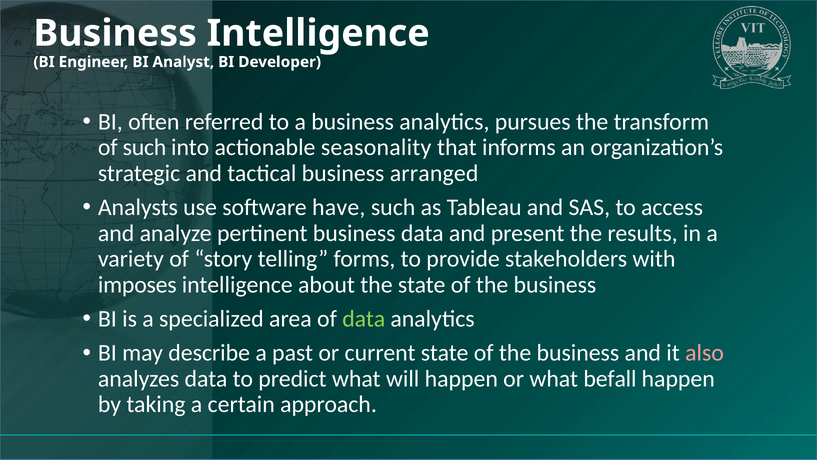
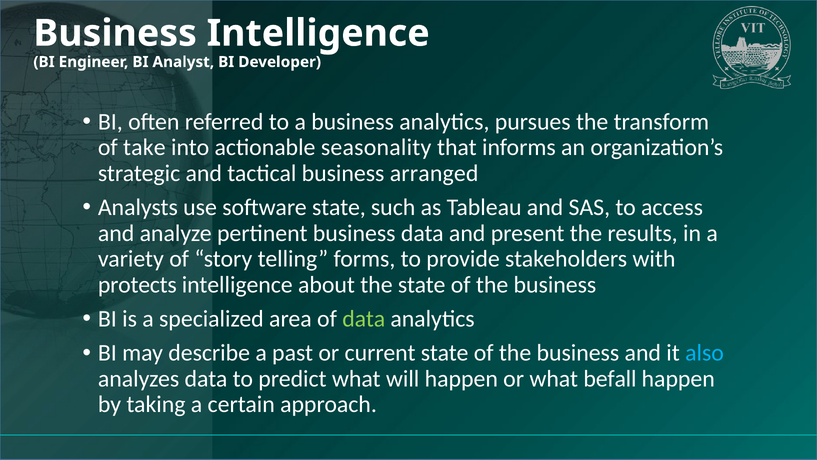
of such: such -> take
software have: have -> state
imposes: imposes -> protects
also colour: pink -> light blue
